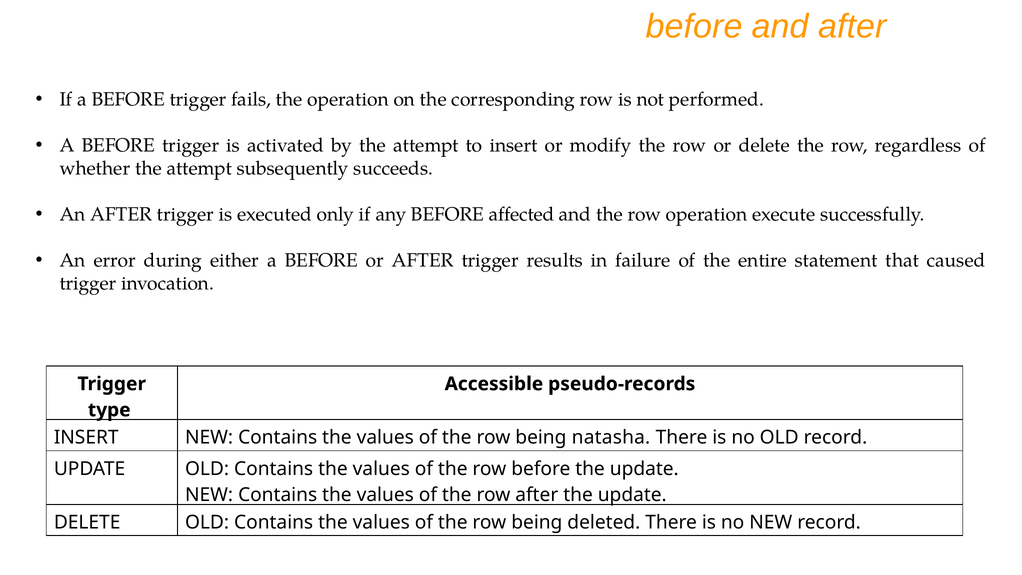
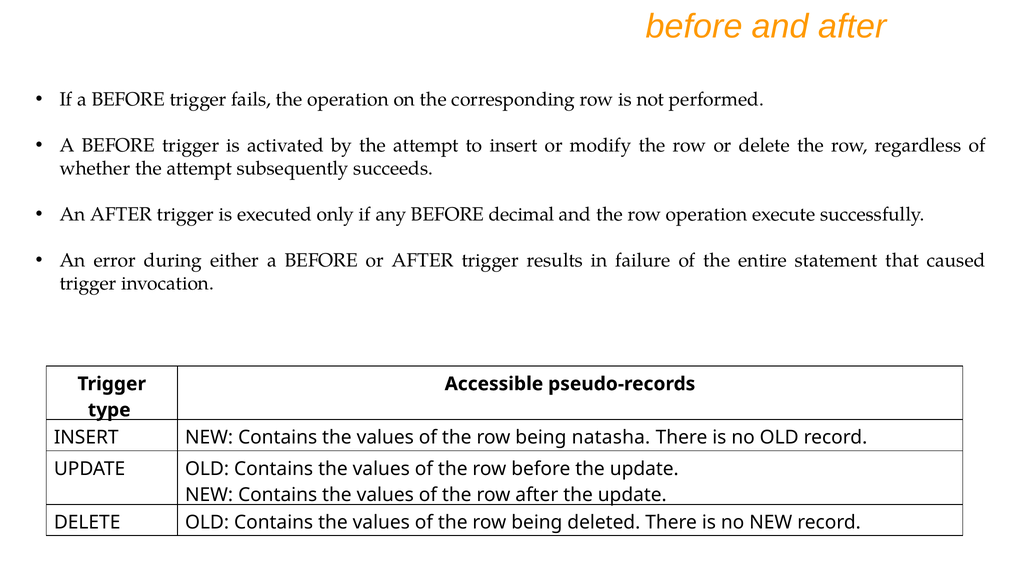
affected: affected -> decimal
